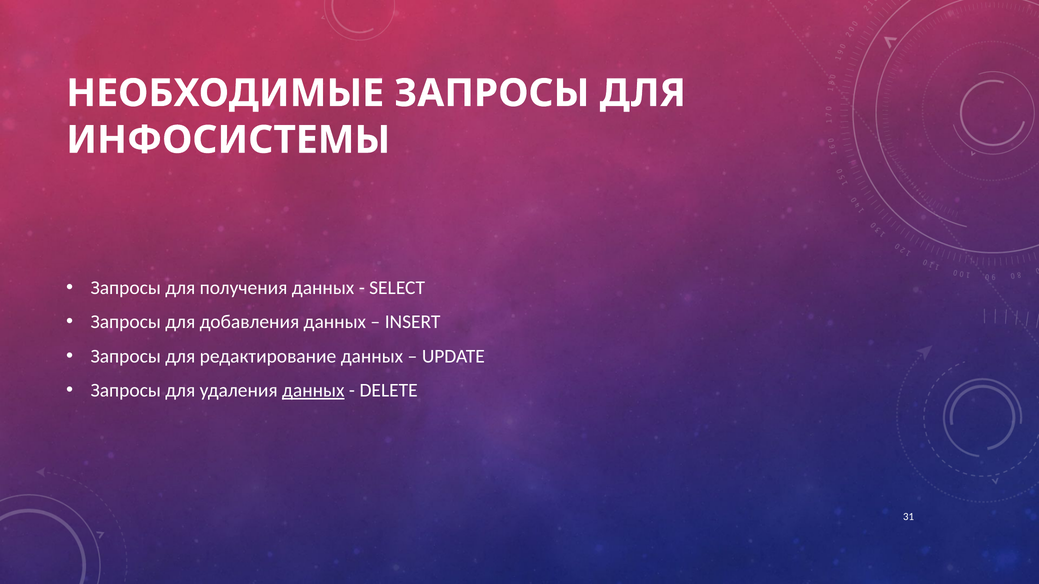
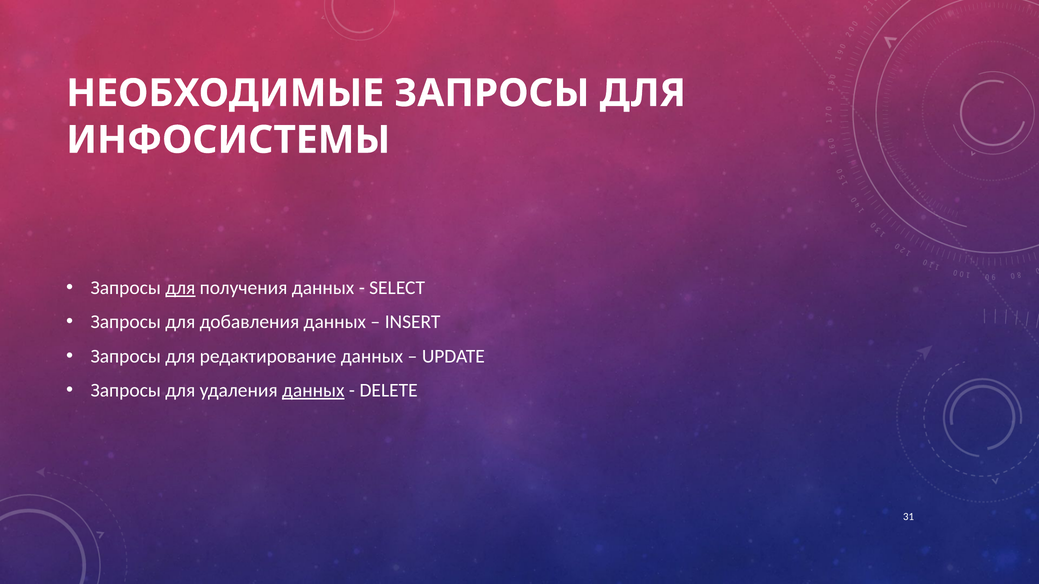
для at (180, 288) underline: none -> present
